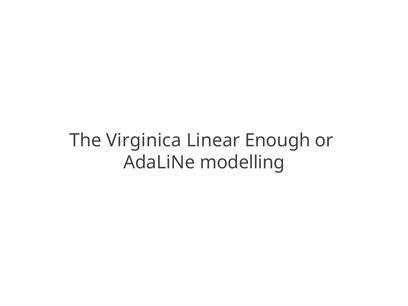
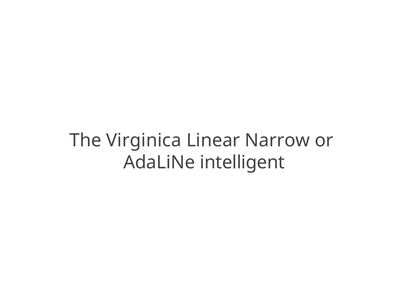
Enough: Enough -> Narrow
modelling: modelling -> intelligent
